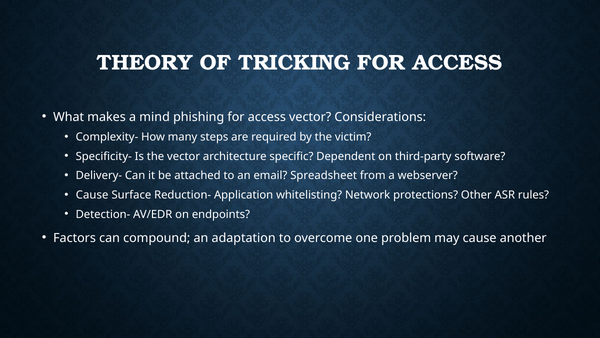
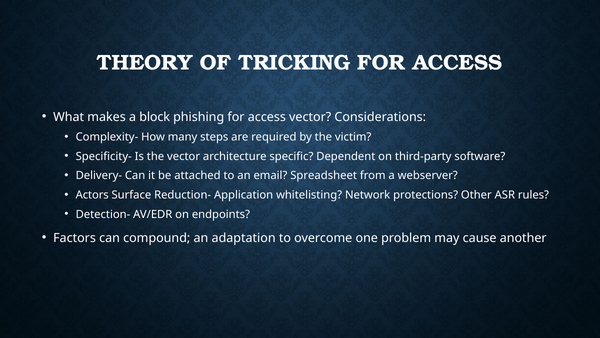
mind: mind -> block
Cause at (92, 195): Cause -> Actors
